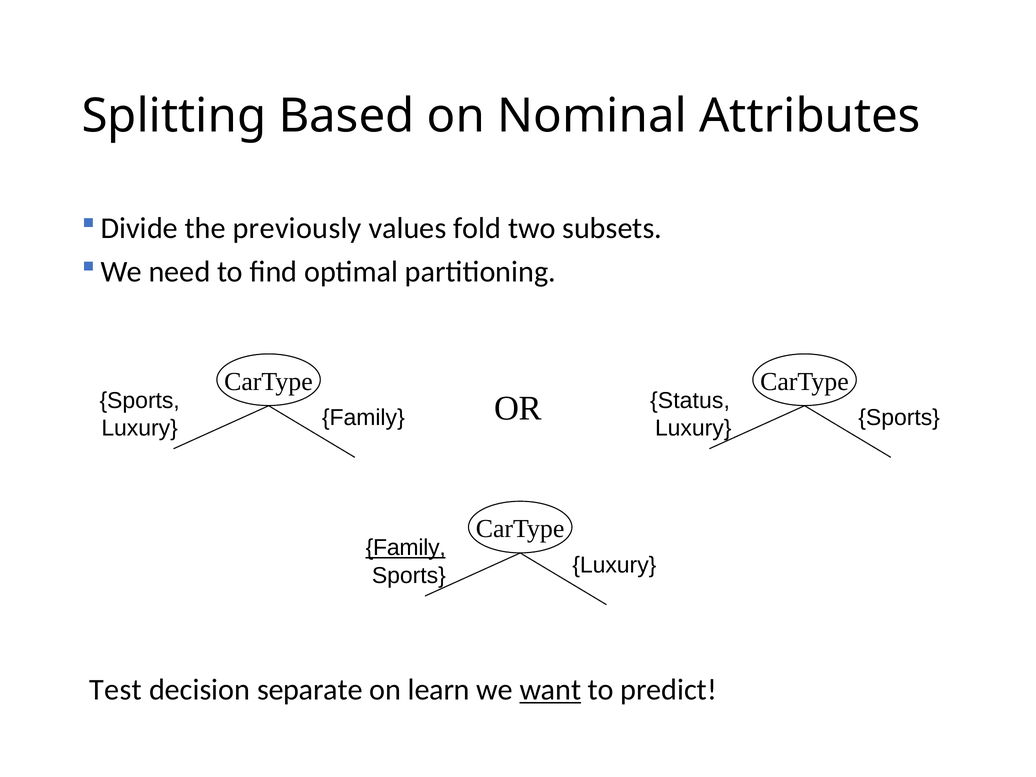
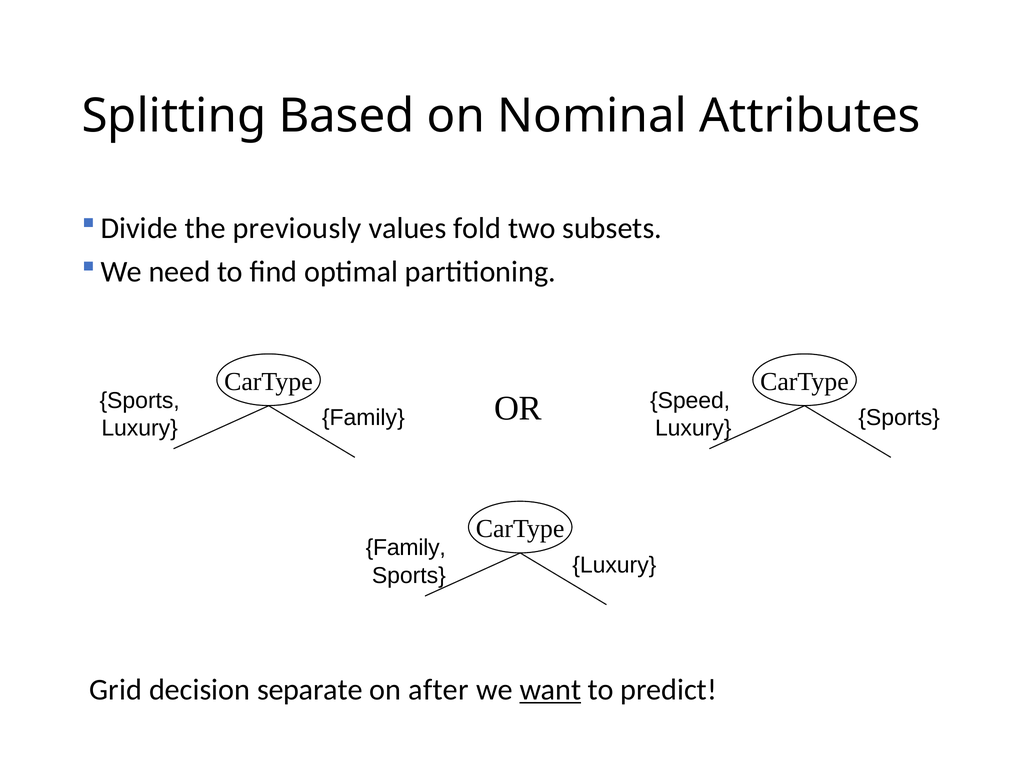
Status: Status -> Speed
Family at (406, 548) underline: present -> none
Test: Test -> Grid
learn: learn -> after
